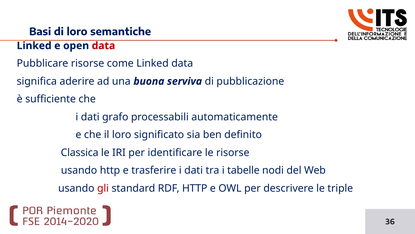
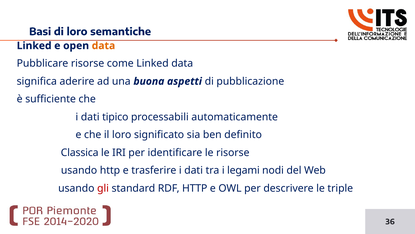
data at (103, 46) colour: red -> orange
serviva: serviva -> aspetti
grafo: grafo -> tipico
tabelle: tabelle -> legami
